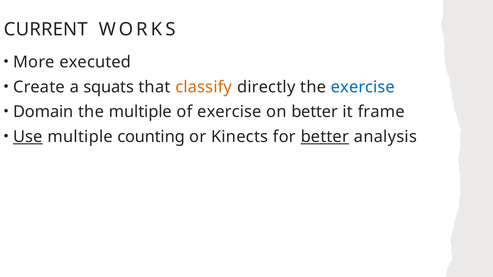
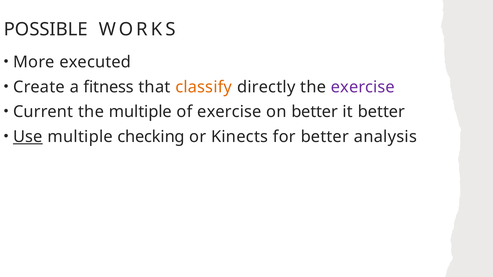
CURRENT: CURRENT -> POSSIBLE
squats: squats -> fitness
exercise at (363, 87) colour: blue -> purple
Domain: Domain -> Current
it frame: frame -> better
counting: counting -> checking
better at (325, 137) underline: present -> none
